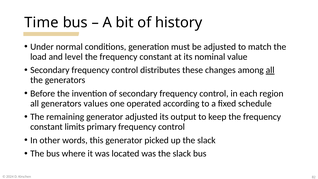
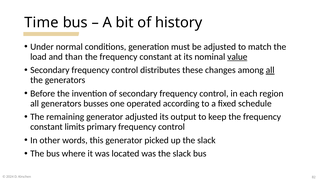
level: level -> than
value underline: none -> present
values: values -> busses
